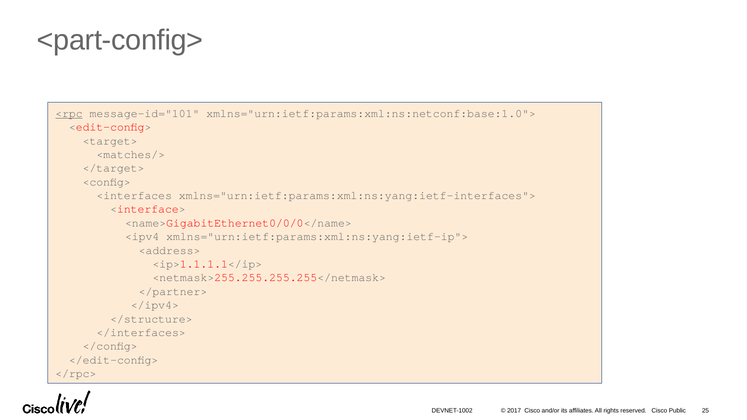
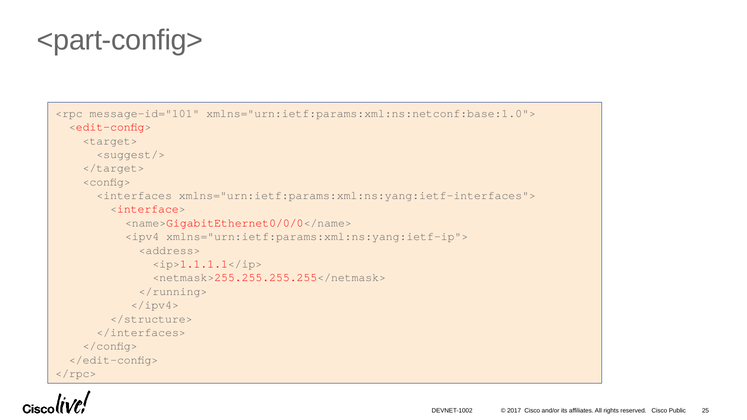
<rpc underline: present -> none
<matches/>: <matches/> -> <suggest/>
</partner>: </partner> -> </running>
